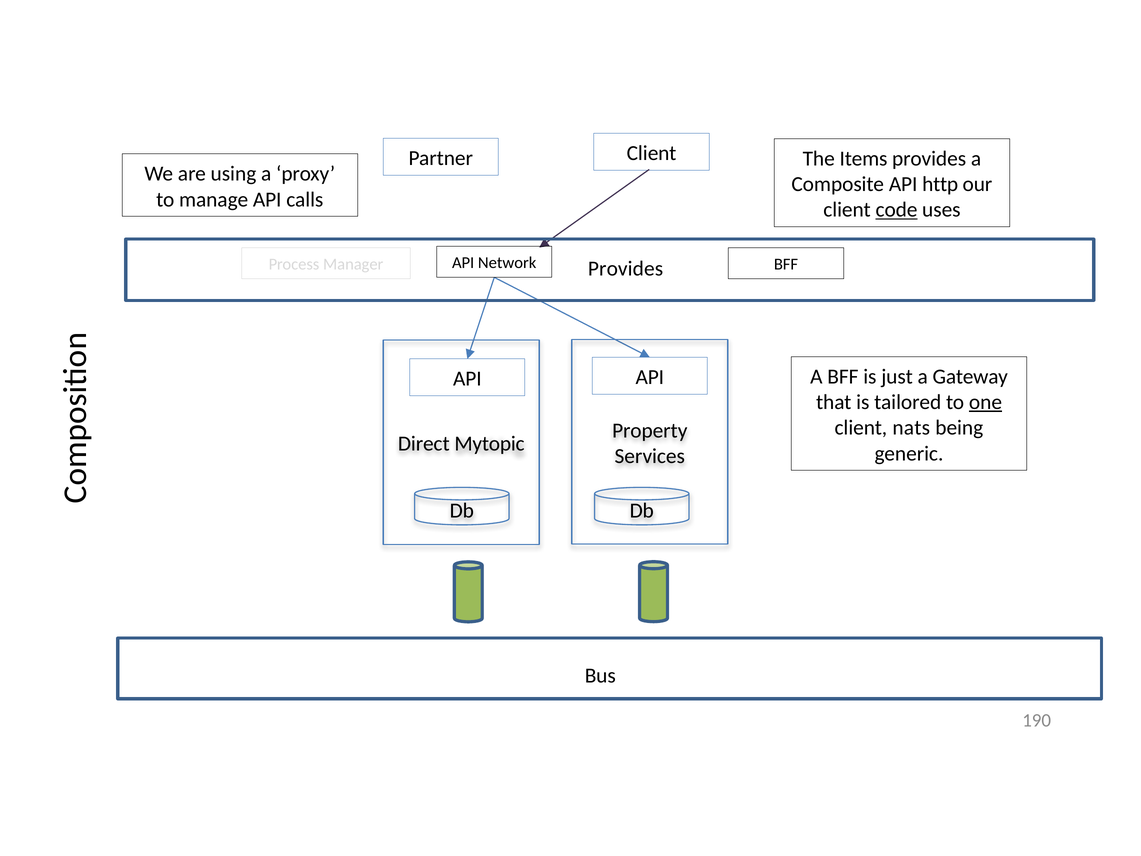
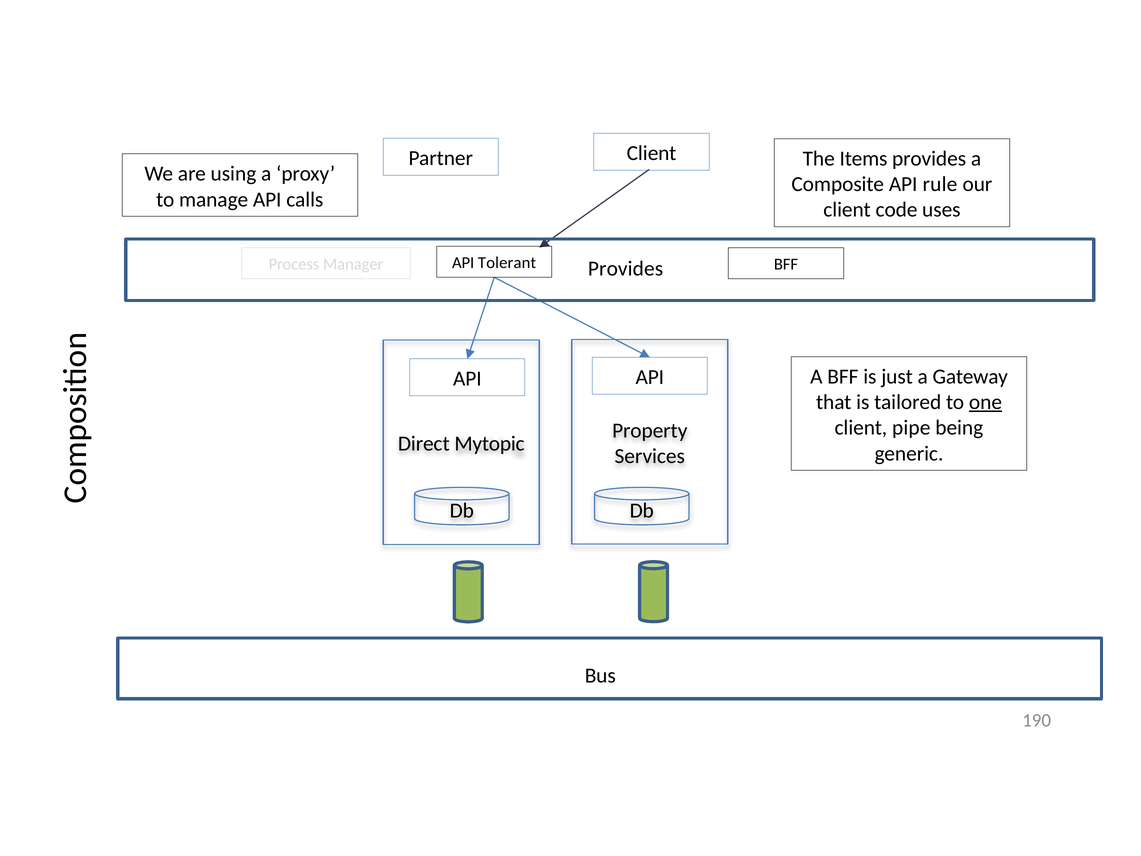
http: http -> rule
code underline: present -> none
Network: Network -> Tolerant
nats: nats -> pipe
